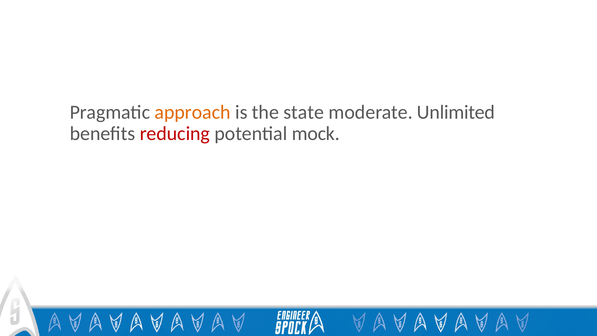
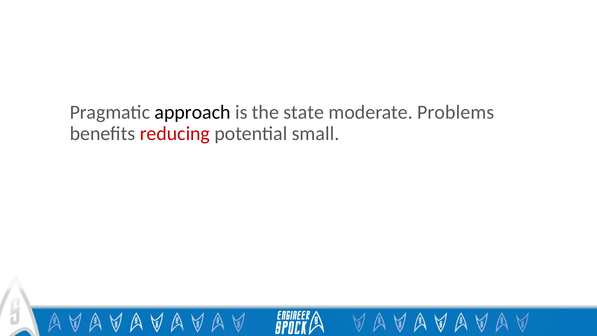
approach colour: orange -> black
Unlimited: Unlimited -> Problems
mock: mock -> small
